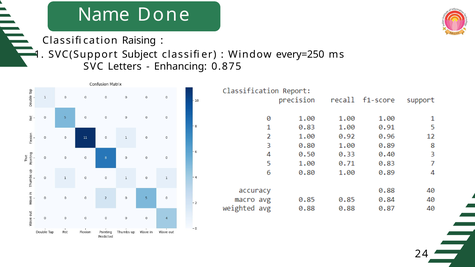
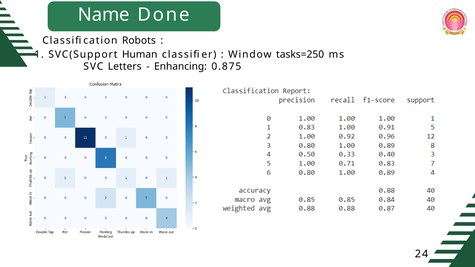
Raising: Raising -> Robots
Subject: Subject -> Human
every=250: every=250 -> tasks=250
